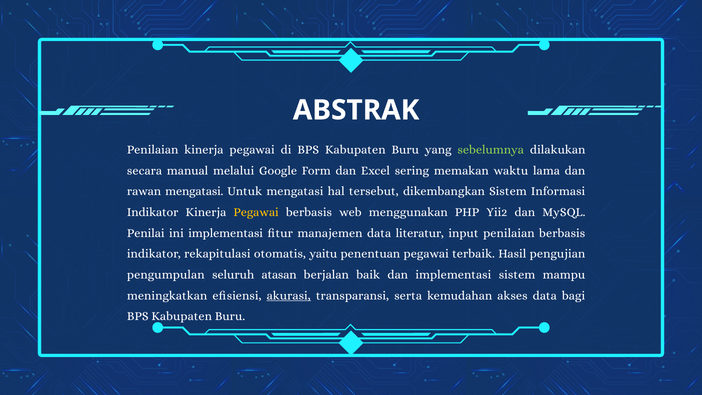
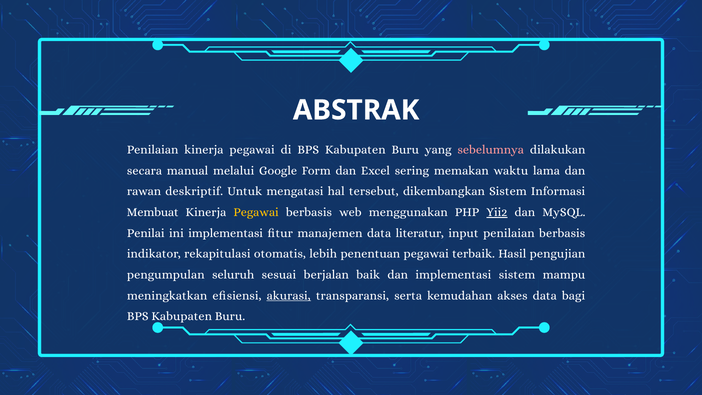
sebelumnya colour: light green -> pink
rawan mengatasi: mengatasi -> deskriptif
Indikator at (153, 212): Indikator -> Membuat
Yii2 underline: none -> present
yaitu: yaitu -> lebih
atasan: atasan -> sesuai
